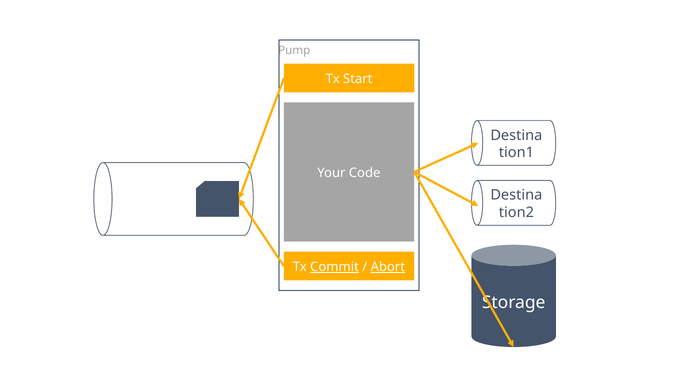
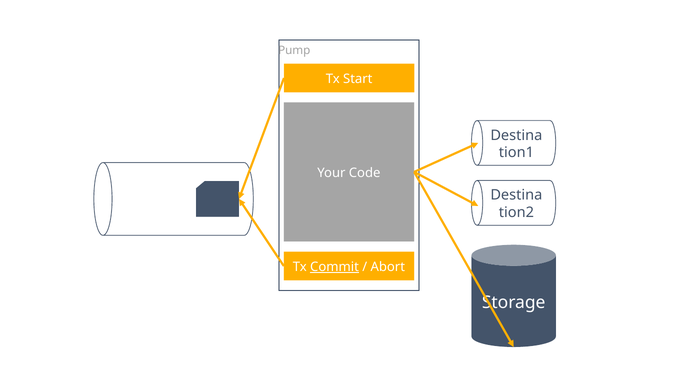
Abort underline: present -> none
